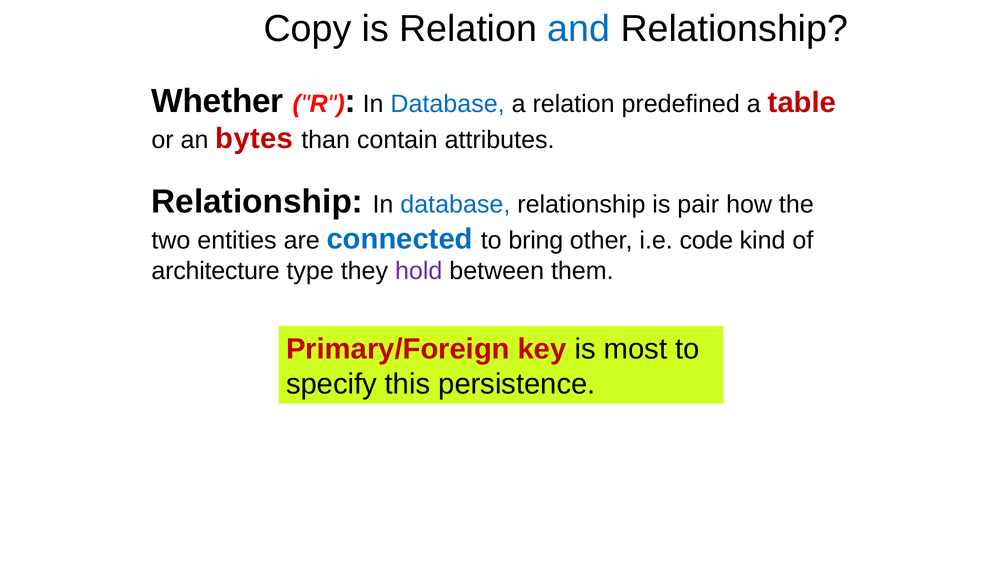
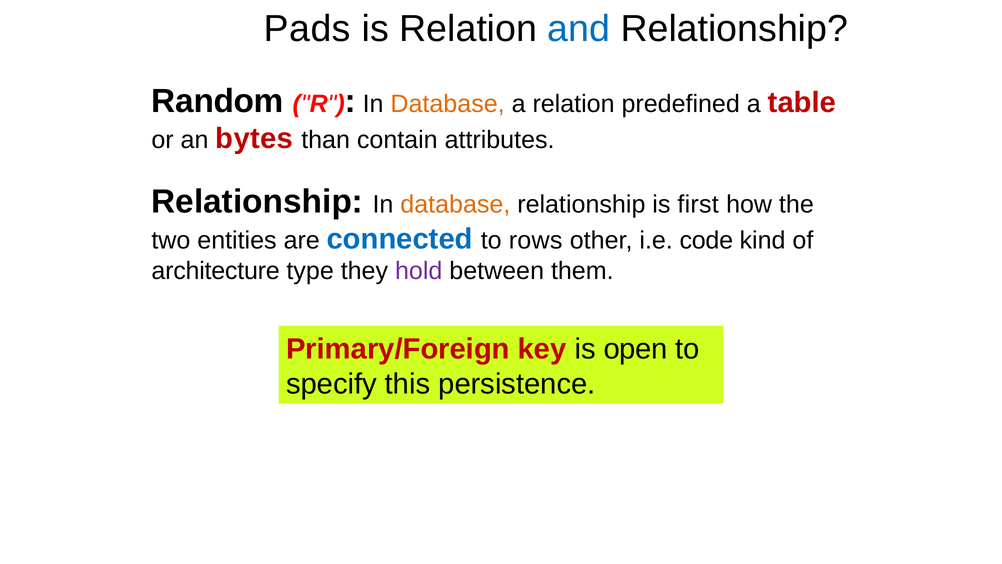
Copy: Copy -> Pads
Whether: Whether -> Random
Database at (448, 104) colour: blue -> orange
database at (455, 204) colour: blue -> orange
pair: pair -> first
bring: bring -> rows
most: most -> open
